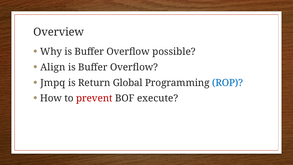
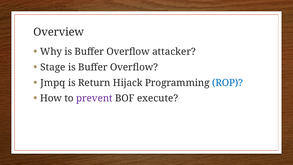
possible: possible -> attacker
Align: Align -> Stage
Global: Global -> Hijack
prevent colour: red -> purple
